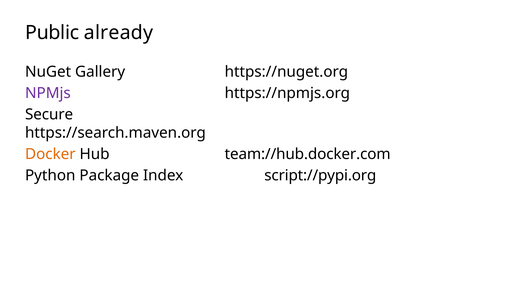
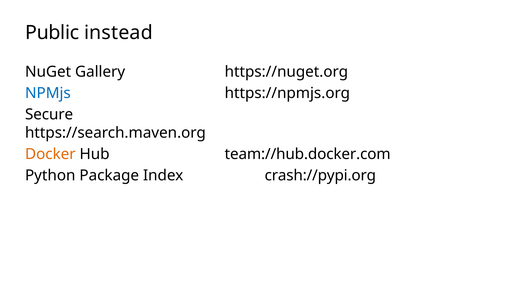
already: already -> instead
NPMjs colour: purple -> blue
script://pypi.org: script://pypi.org -> crash://pypi.org
